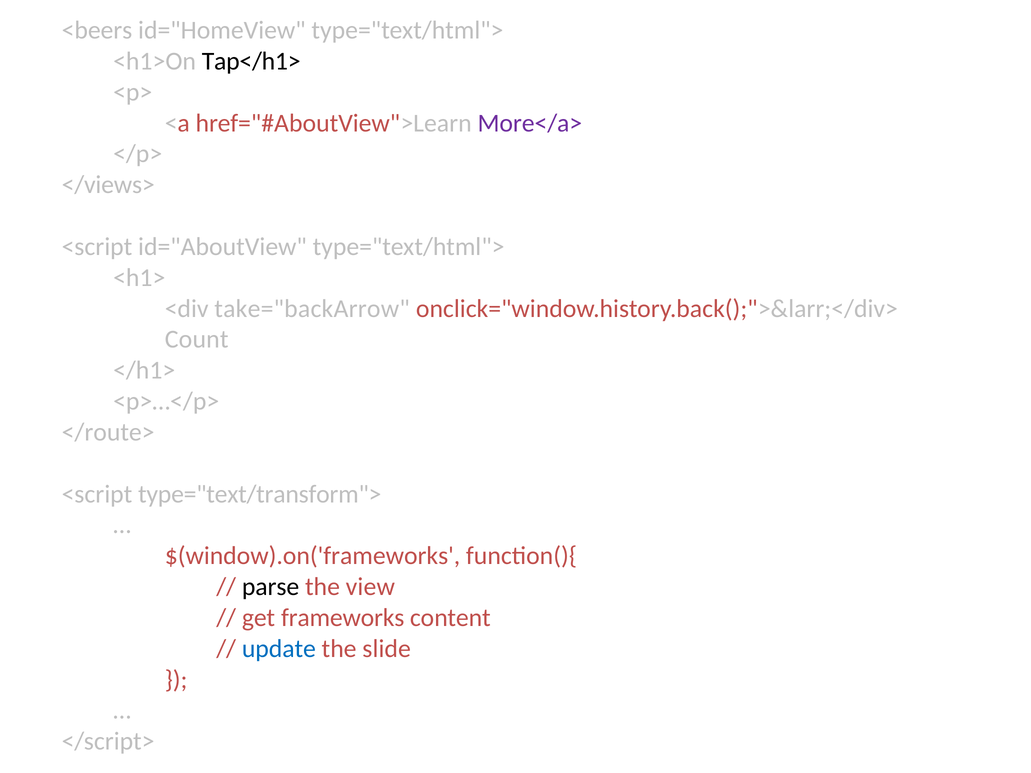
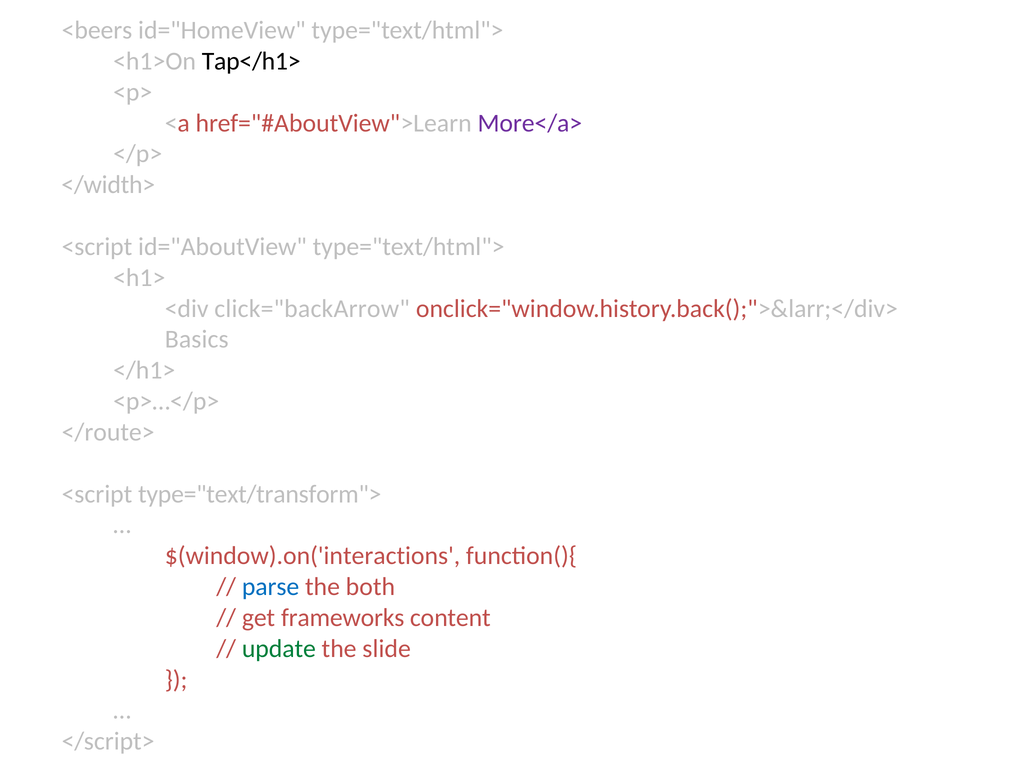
</views>: </views> -> </width>
take="backArrow: take="backArrow -> click="backArrow
Count: Count -> Basics
$(window).on('frameworks: $(window).on('frameworks -> $(window).on('interactions
parse colour: black -> blue
view: view -> both
update colour: blue -> green
